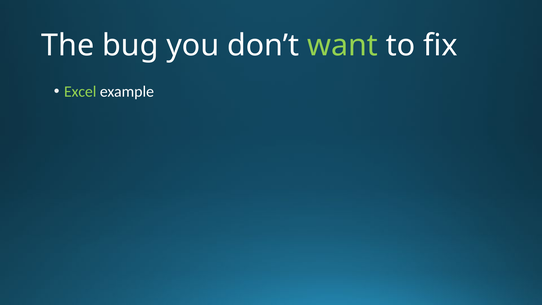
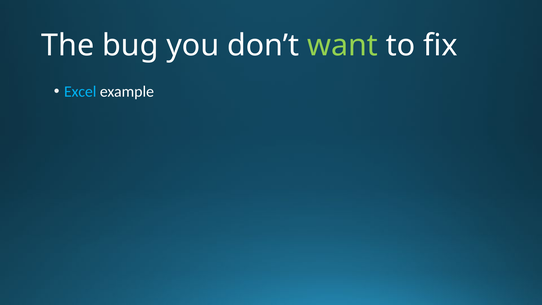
Excel colour: light green -> light blue
